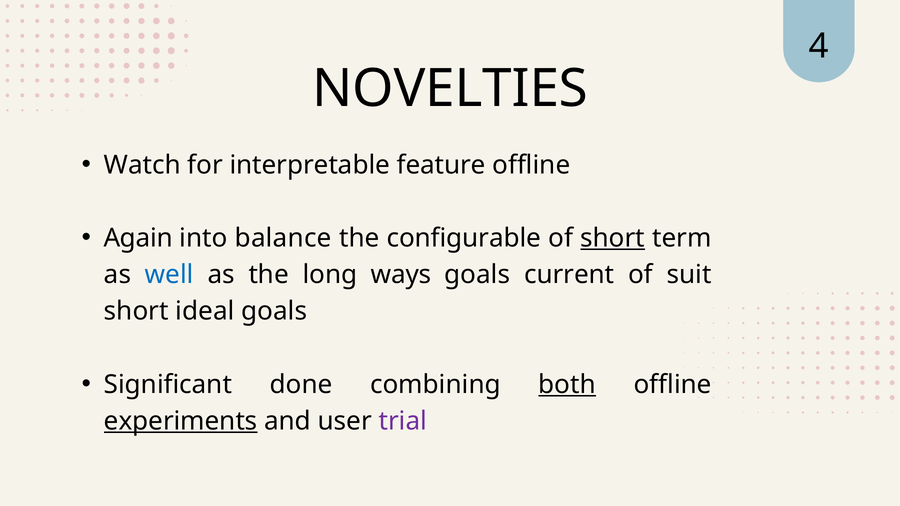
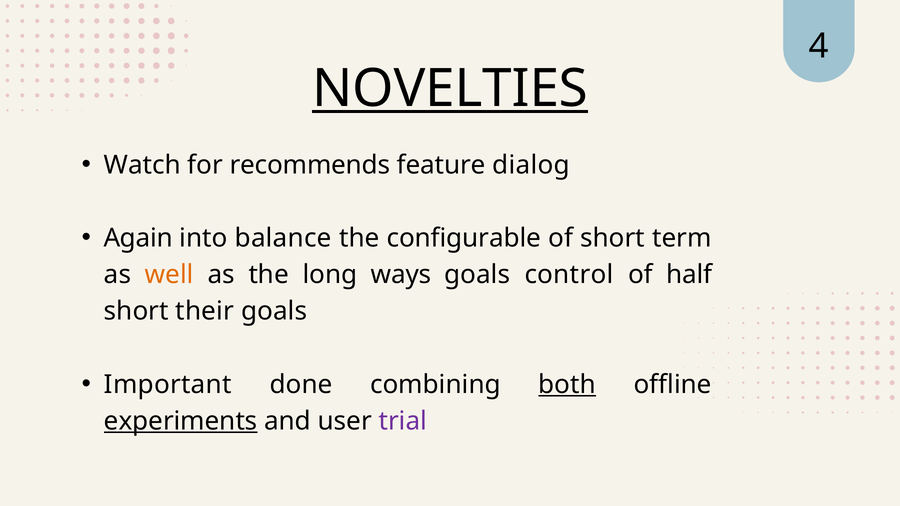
NOVELTIES underline: none -> present
interpretable: interpretable -> recommends
feature offline: offline -> dialog
short at (613, 238) underline: present -> none
well colour: blue -> orange
current: current -> control
suit: suit -> half
ideal: ideal -> their
Significant: Significant -> Important
